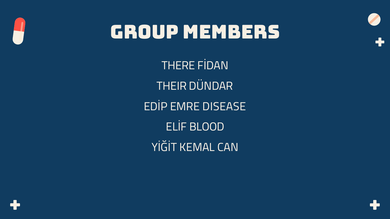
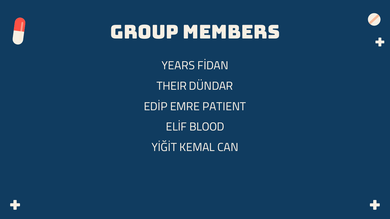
THERE: THERE -> YEARS
DISEASE: DISEASE -> PATIENT
